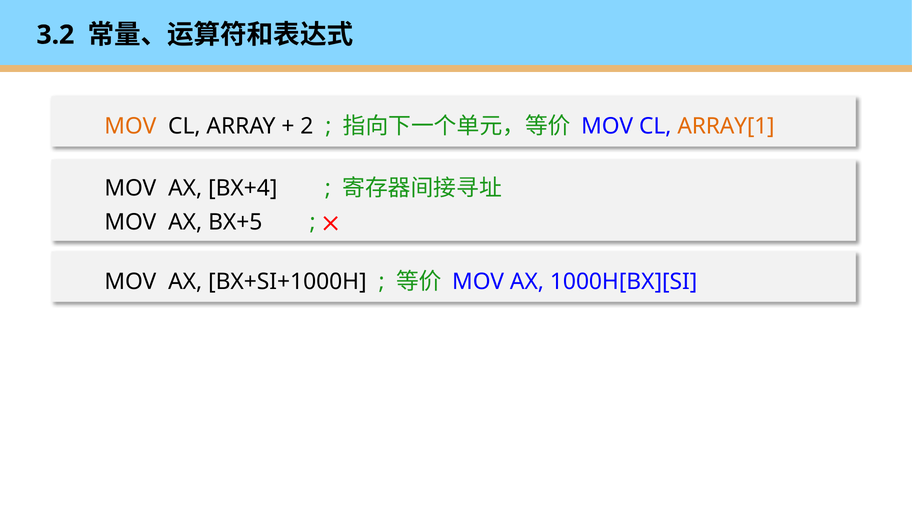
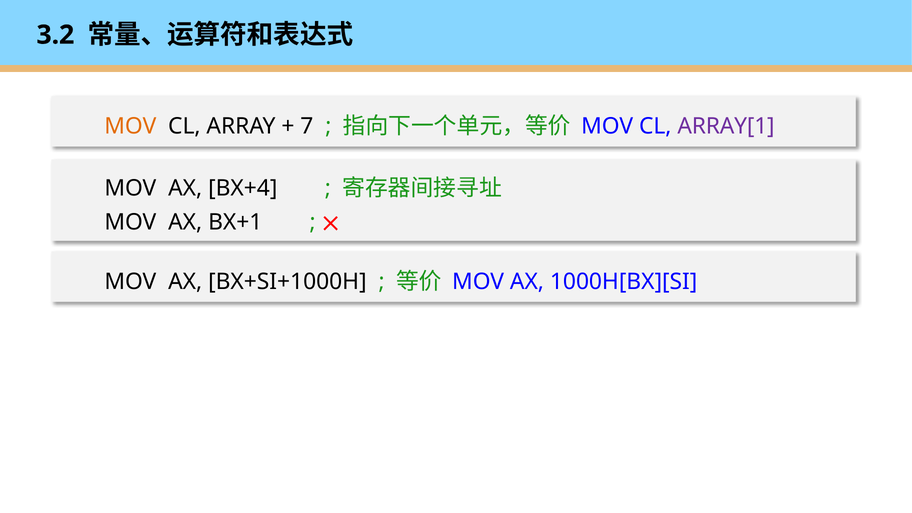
2: 2 -> 7
ARRAY[1 colour: orange -> purple
BX+5: BX+5 -> BX+1
